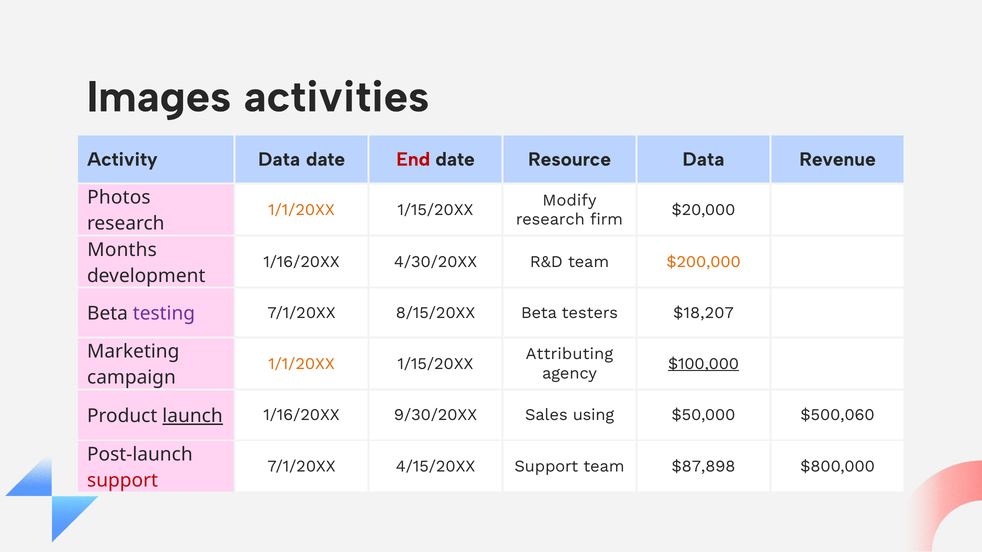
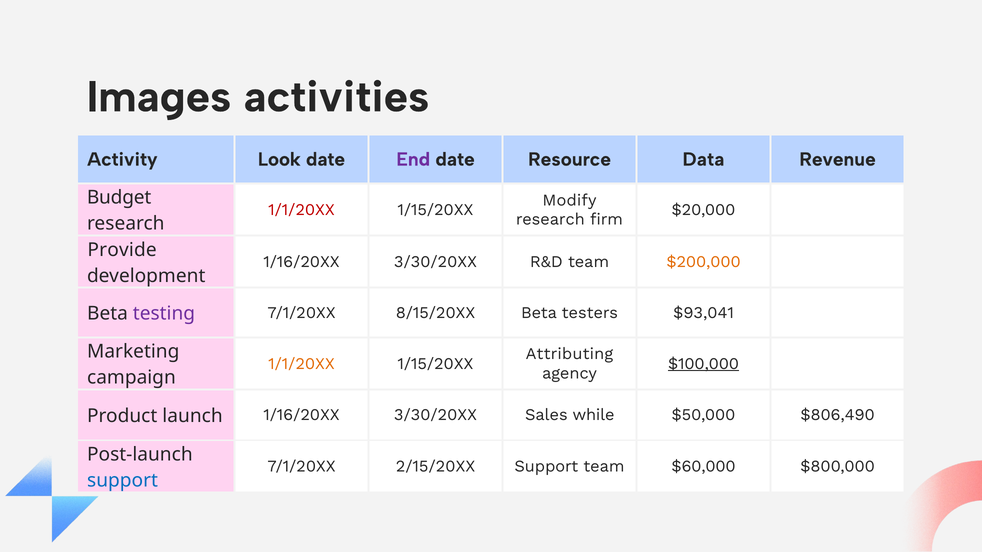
Activity Data: Data -> Look
End colour: red -> purple
Photos: Photos -> Budget
1/1/20XX at (302, 210) colour: orange -> red
Months: Months -> Provide
4/30/20XX at (436, 262): 4/30/20XX -> 3/30/20XX
$18,207: $18,207 -> $93,041
launch underline: present -> none
9/30/20XX at (436, 415): 9/30/20XX -> 3/30/20XX
using: using -> while
$500,060: $500,060 -> $806,490
4/15/20XX: 4/15/20XX -> 2/15/20XX
$87,898: $87,898 -> $60,000
support at (123, 481) colour: red -> blue
